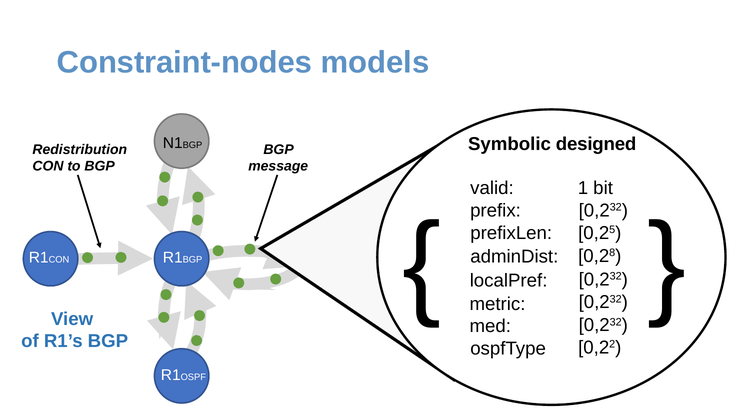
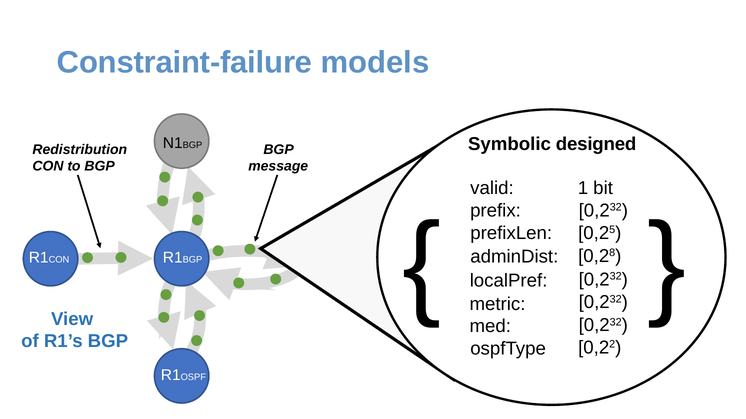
Constraint-nodes: Constraint-nodes -> Constraint-failure
